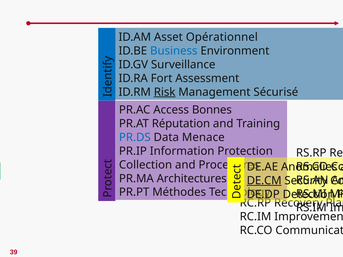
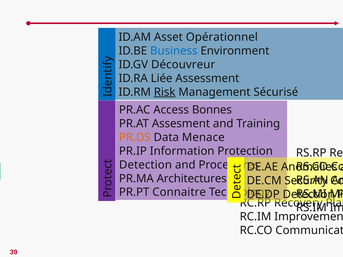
Surveillance: Surveillance -> Découvreur
Fort: Fort -> Liée
Réputation: Réputation -> Assesment
PR.DS colour: blue -> orange
Collection at (146, 165): Collection -> Detection
DE.CM underline: present -> none
Méthodes: Méthodes -> Connaitre
